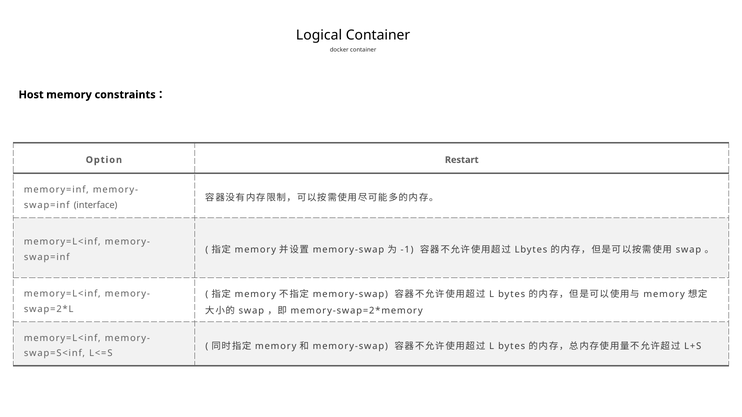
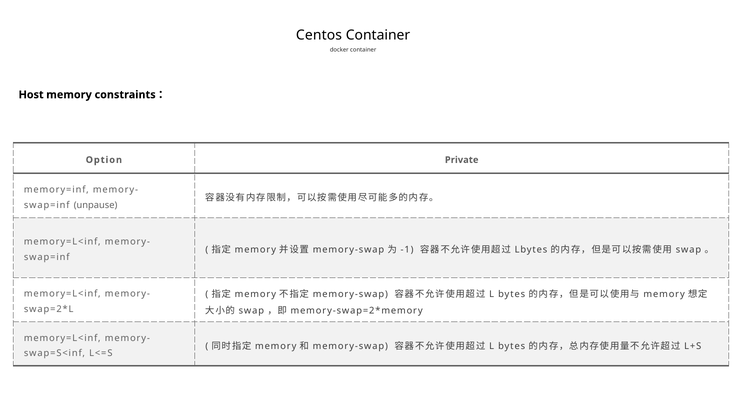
Logical: Logical -> Centos
Restart: Restart -> Private
interface: interface -> unpause
